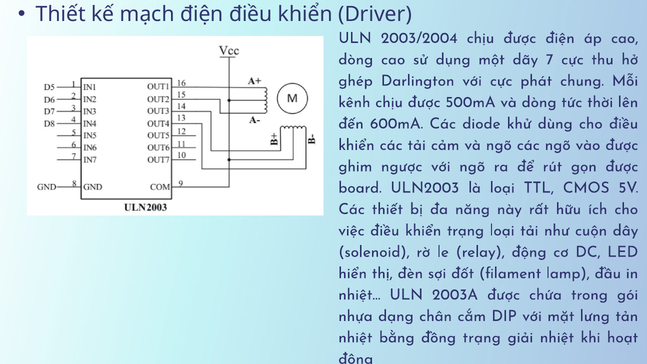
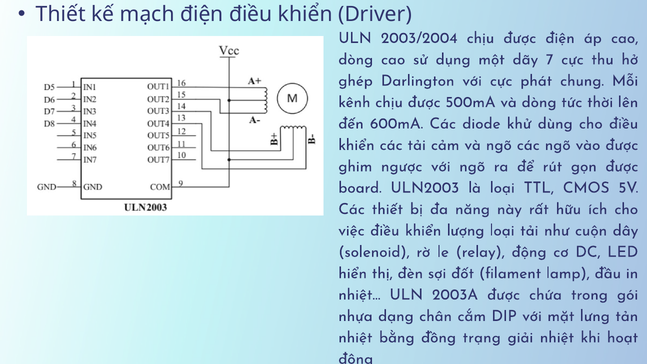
khiển trạng: trạng -> lượng
